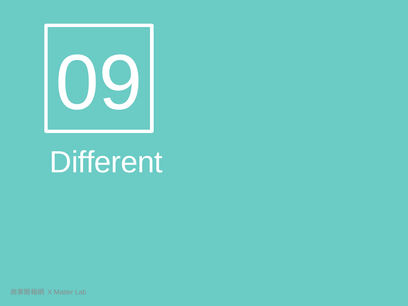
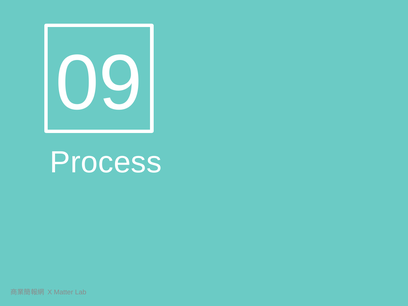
Different: Different -> Process
